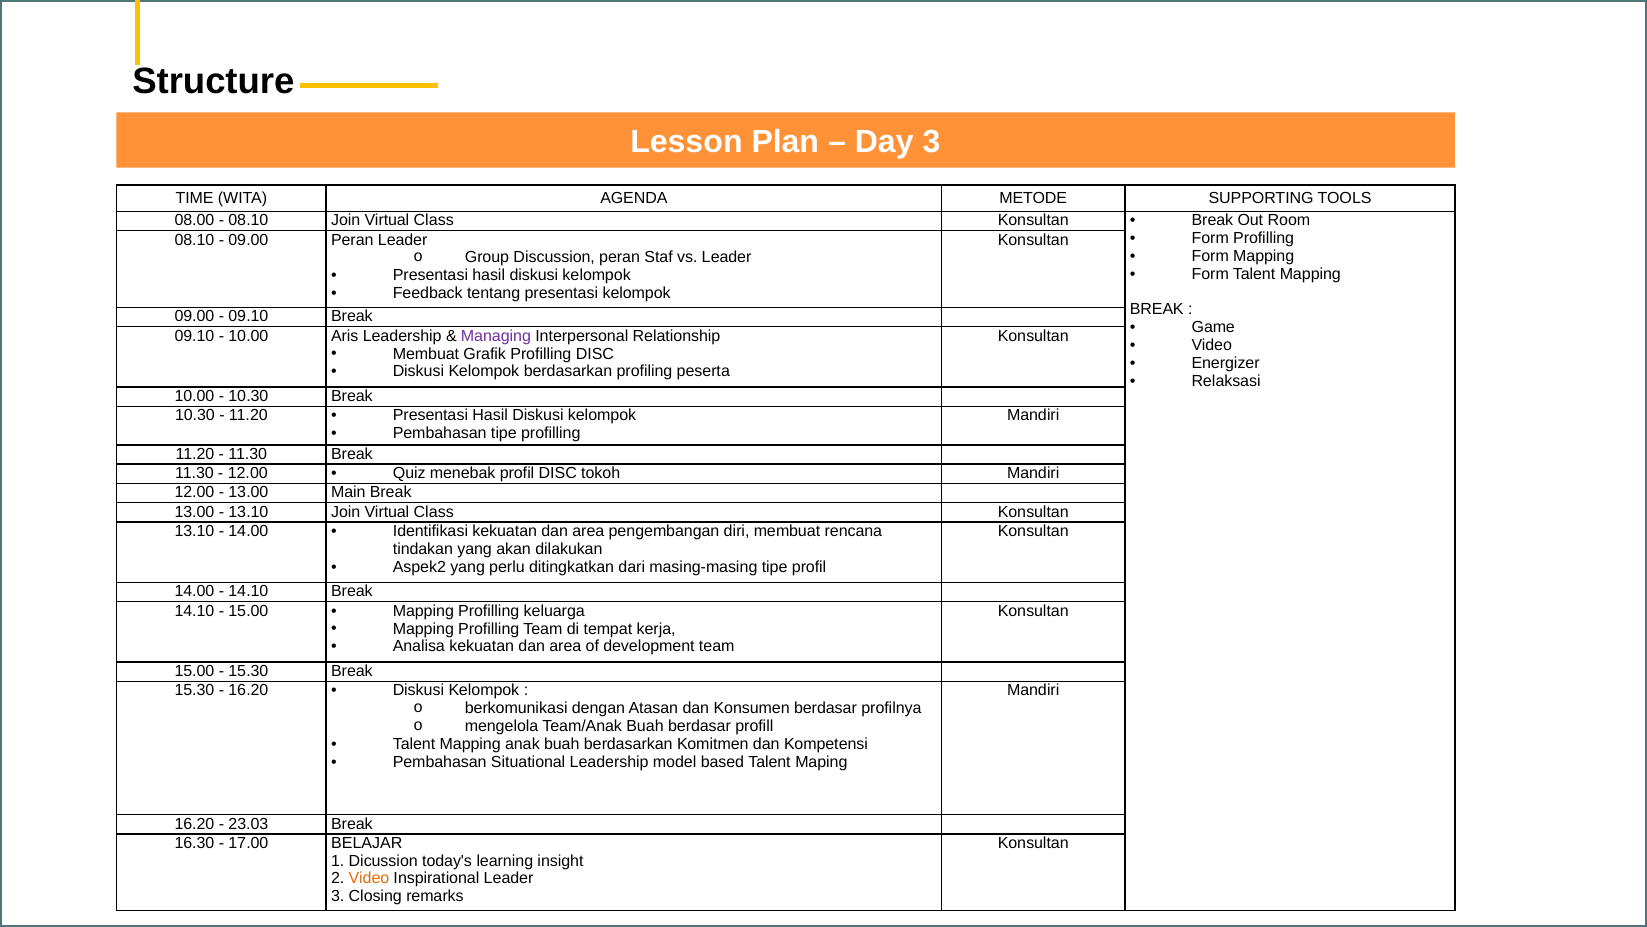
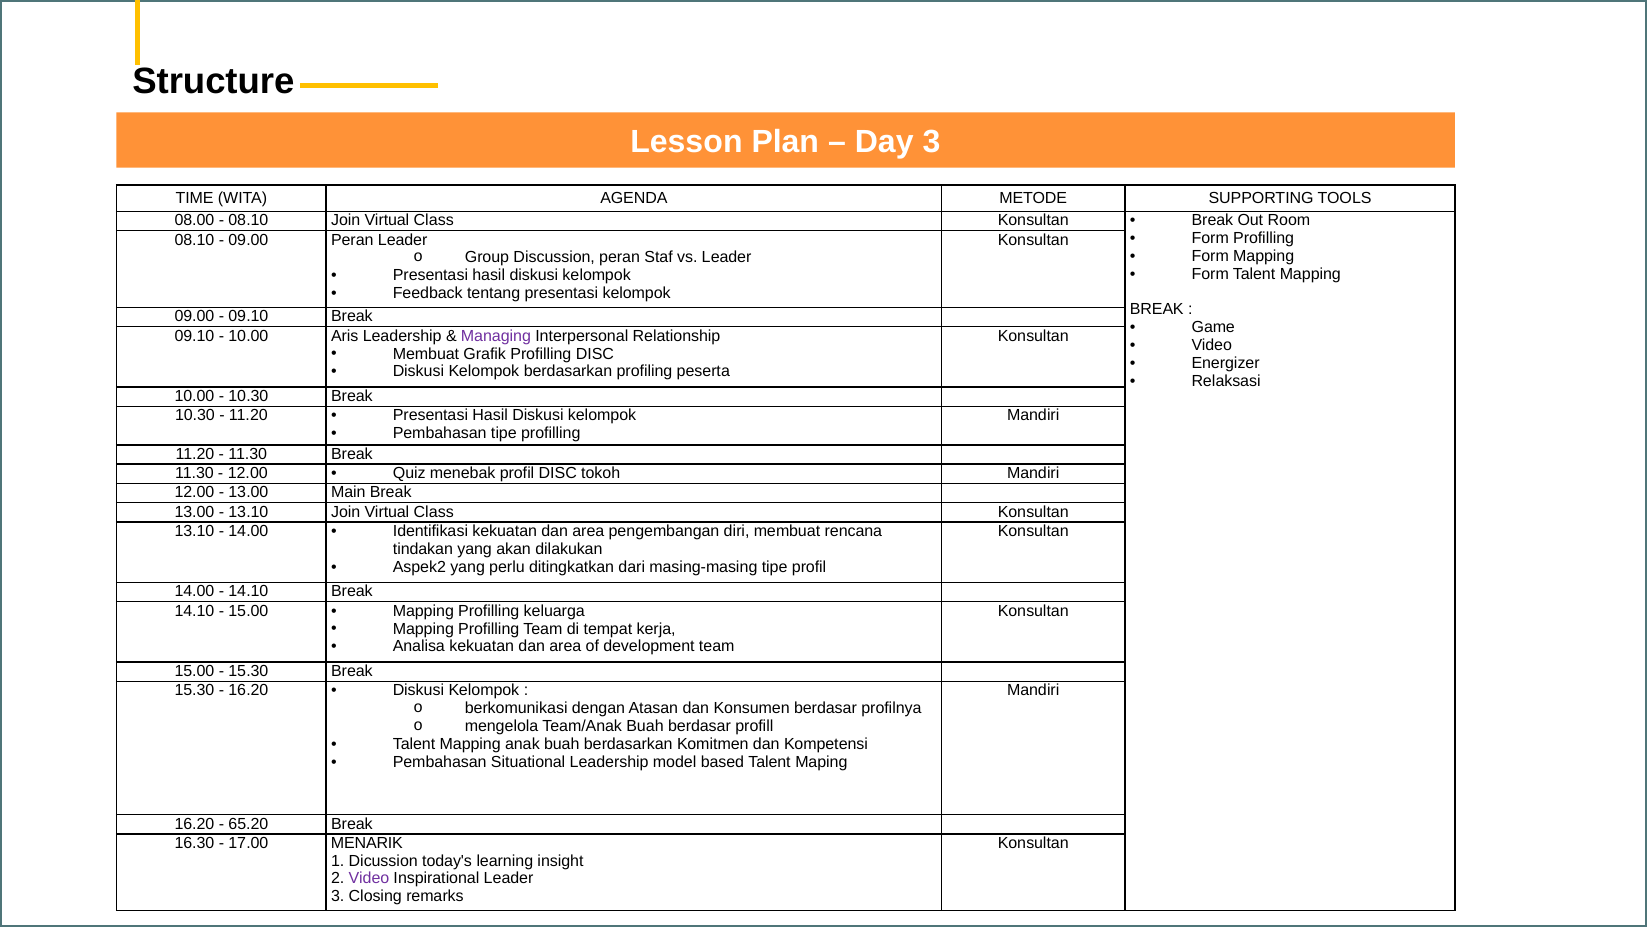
23.03: 23.03 -> 65.20
BELAJAR: BELAJAR -> MENARIK
Video at (369, 878) colour: orange -> purple
